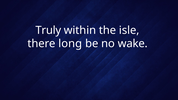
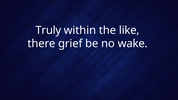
isle: isle -> like
long: long -> grief
